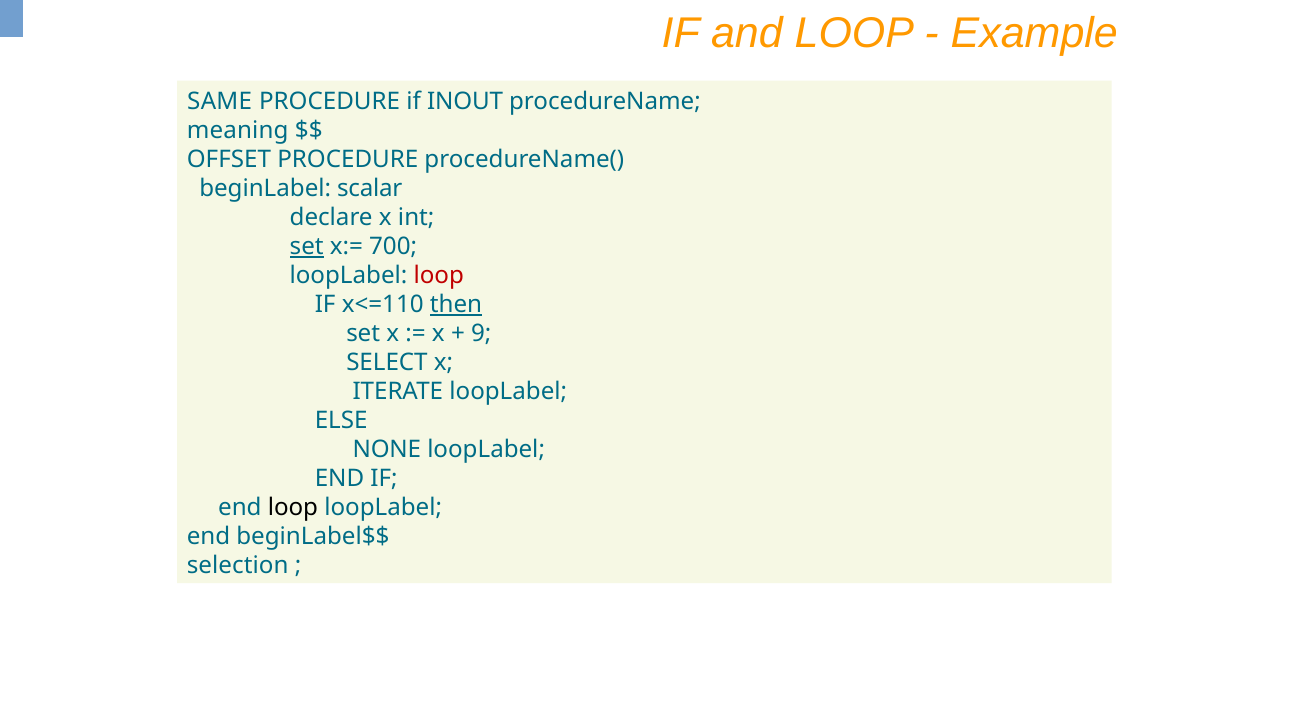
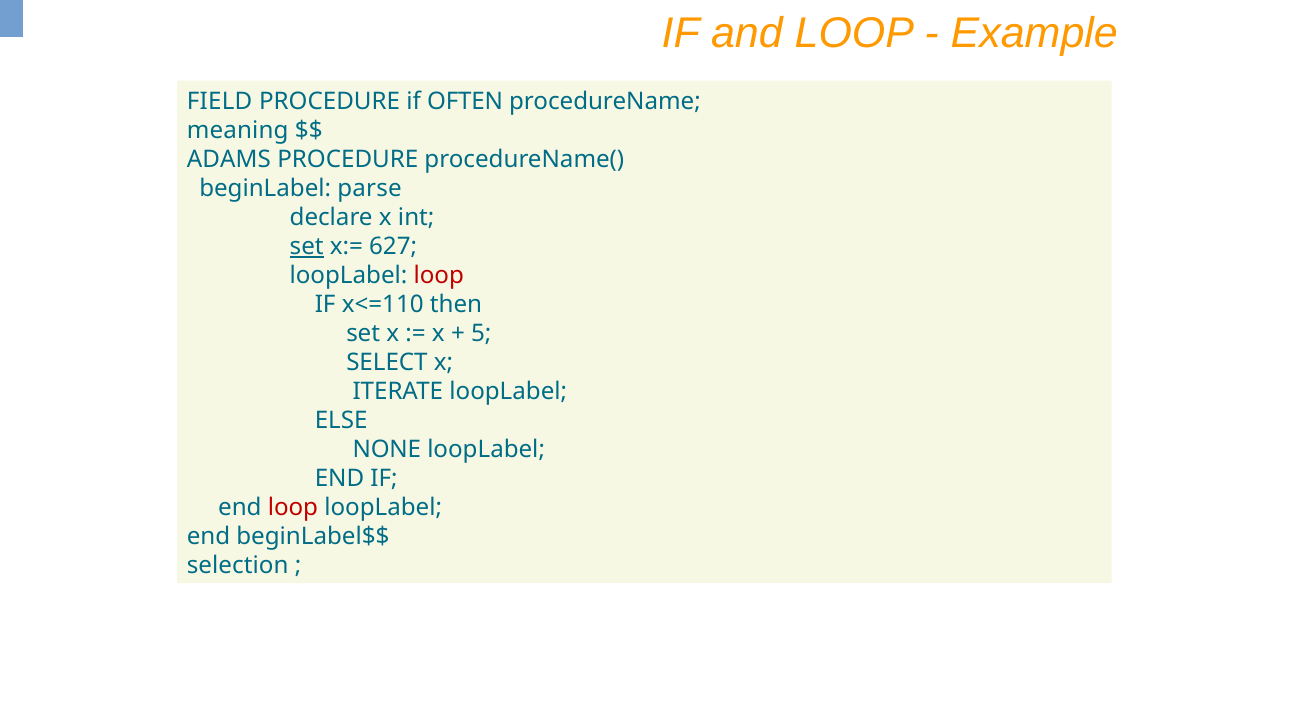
SAME: SAME -> FIELD
INOUT: INOUT -> OFTEN
OFFSET: OFFSET -> ADAMS
scalar: scalar -> parse
700: 700 -> 627
then underline: present -> none
9: 9 -> 5
loop at (293, 508) colour: black -> red
